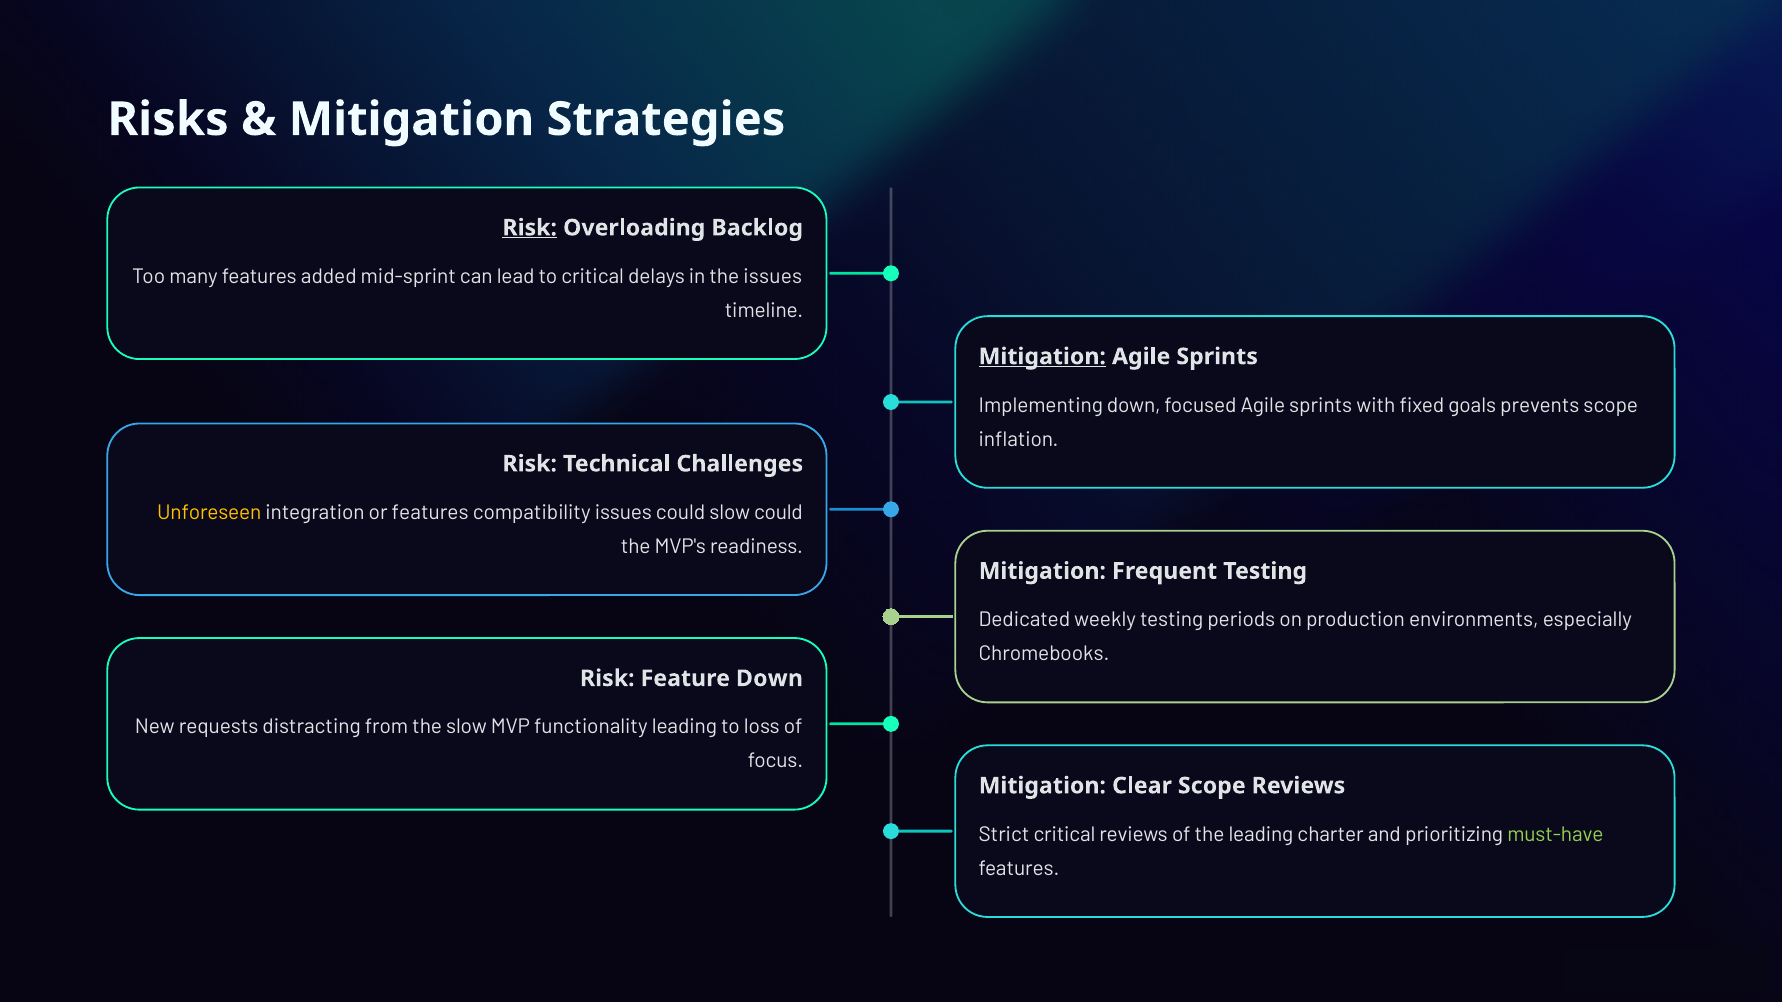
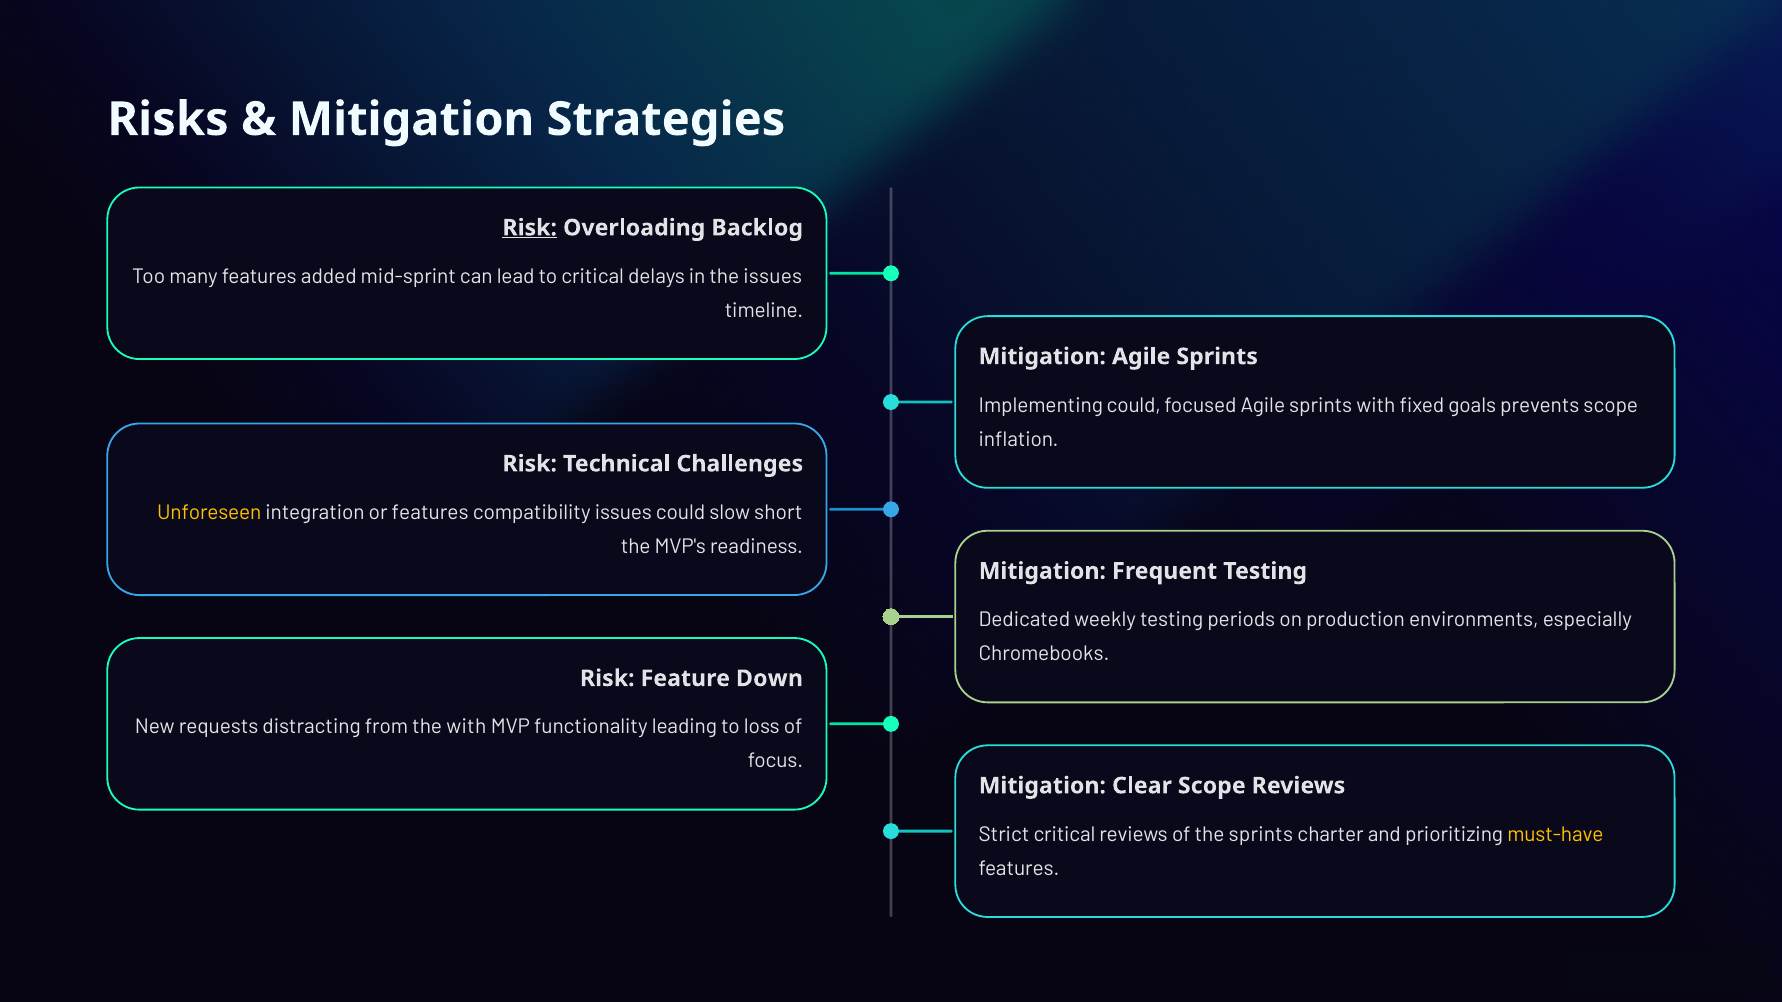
Mitigation at (1042, 357) underline: present -> none
Implementing down: down -> could
slow could: could -> short
the slow: slow -> with
the leading: leading -> sprints
must-have colour: light green -> yellow
